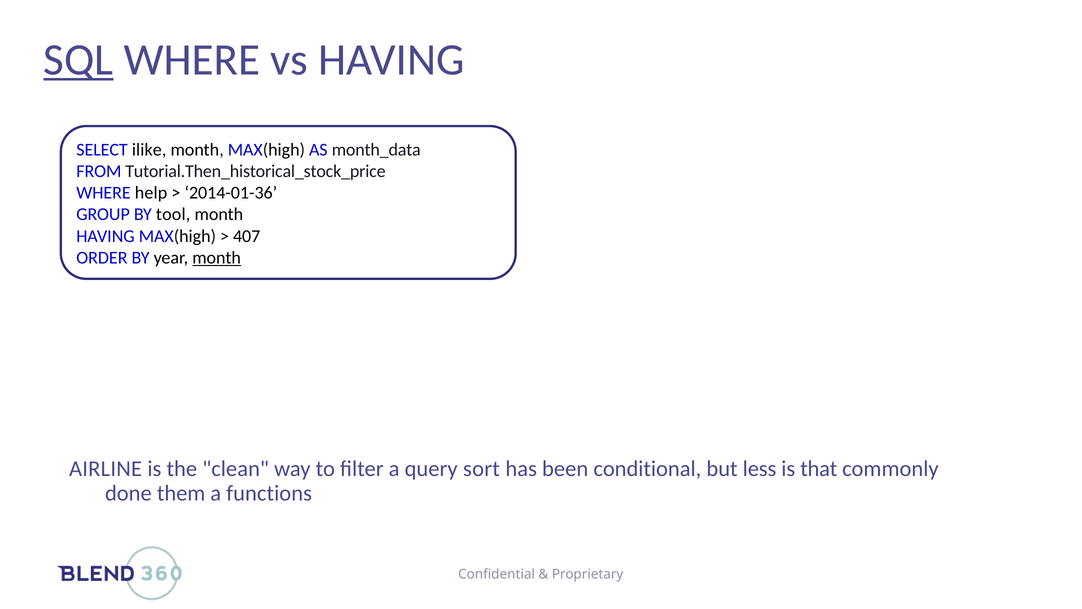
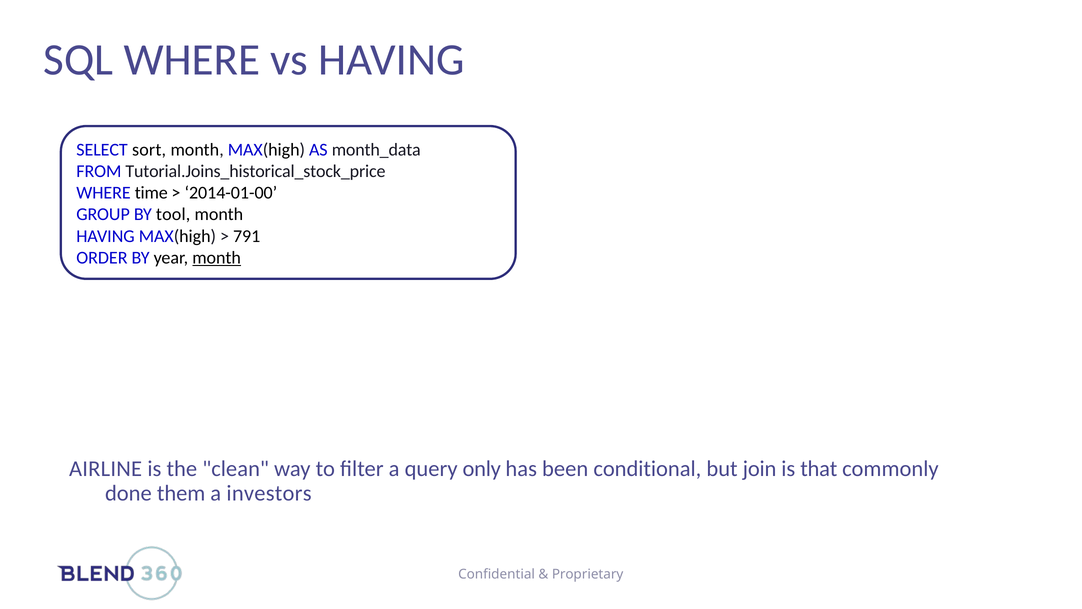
SQL underline: present -> none
ilike: ilike -> sort
Tutorial.Then_historical_stock_price: Tutorial.Then_historical_stock_price -> Tutorial.Joins_historical_stock_price
help: help -> time
2014-01-36: 2014-01-36 -> 2014-01-00
407: 407 -> 791
sort: sort -> only
less: less -> join
functions: functions -> investors
